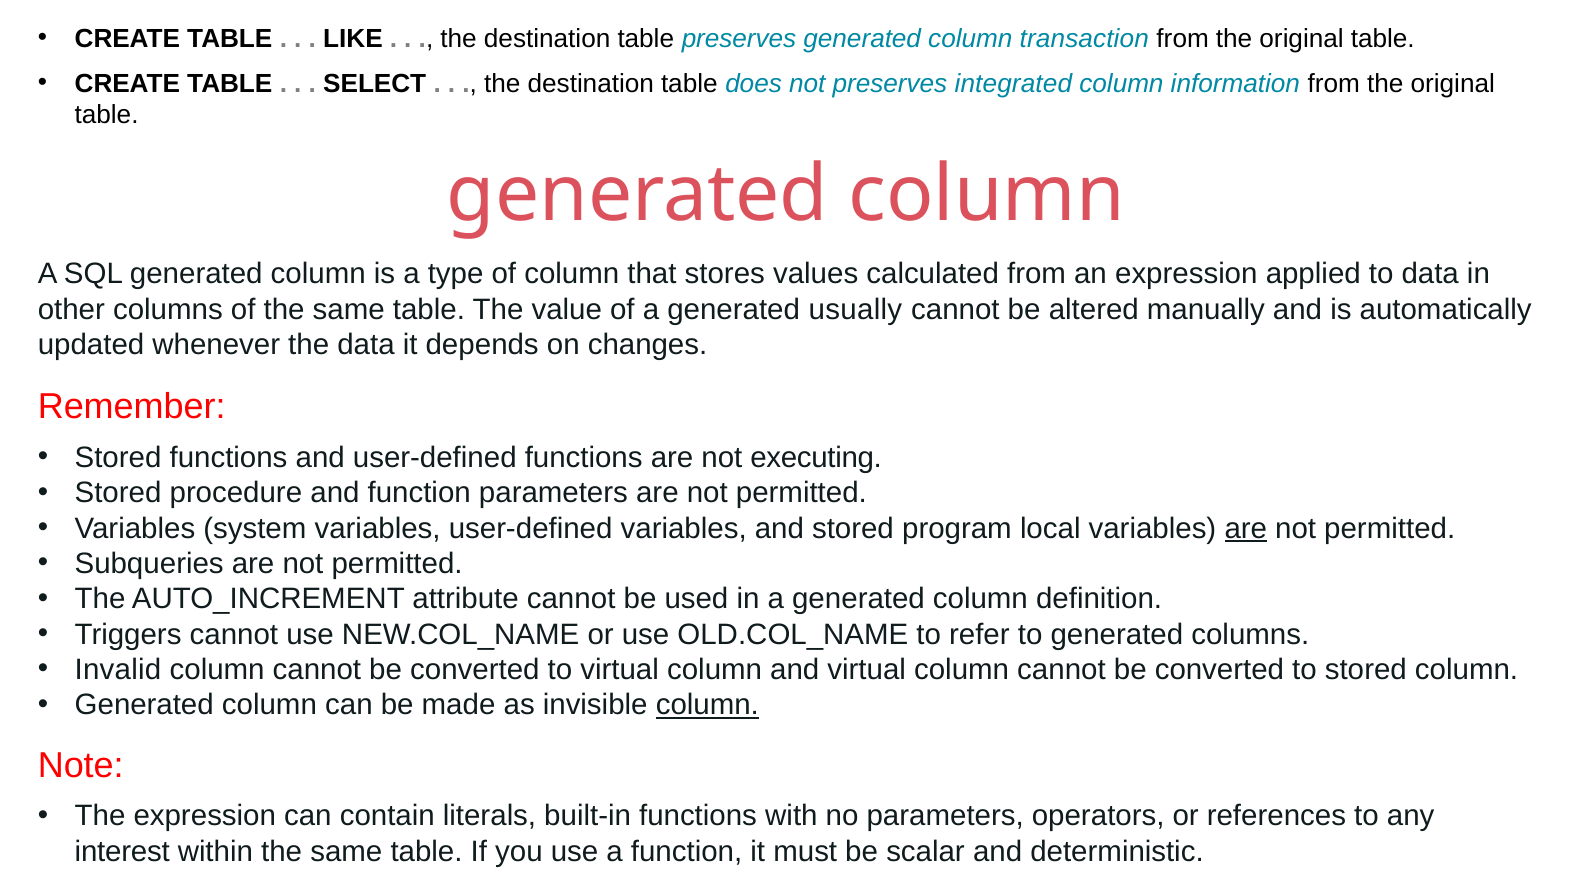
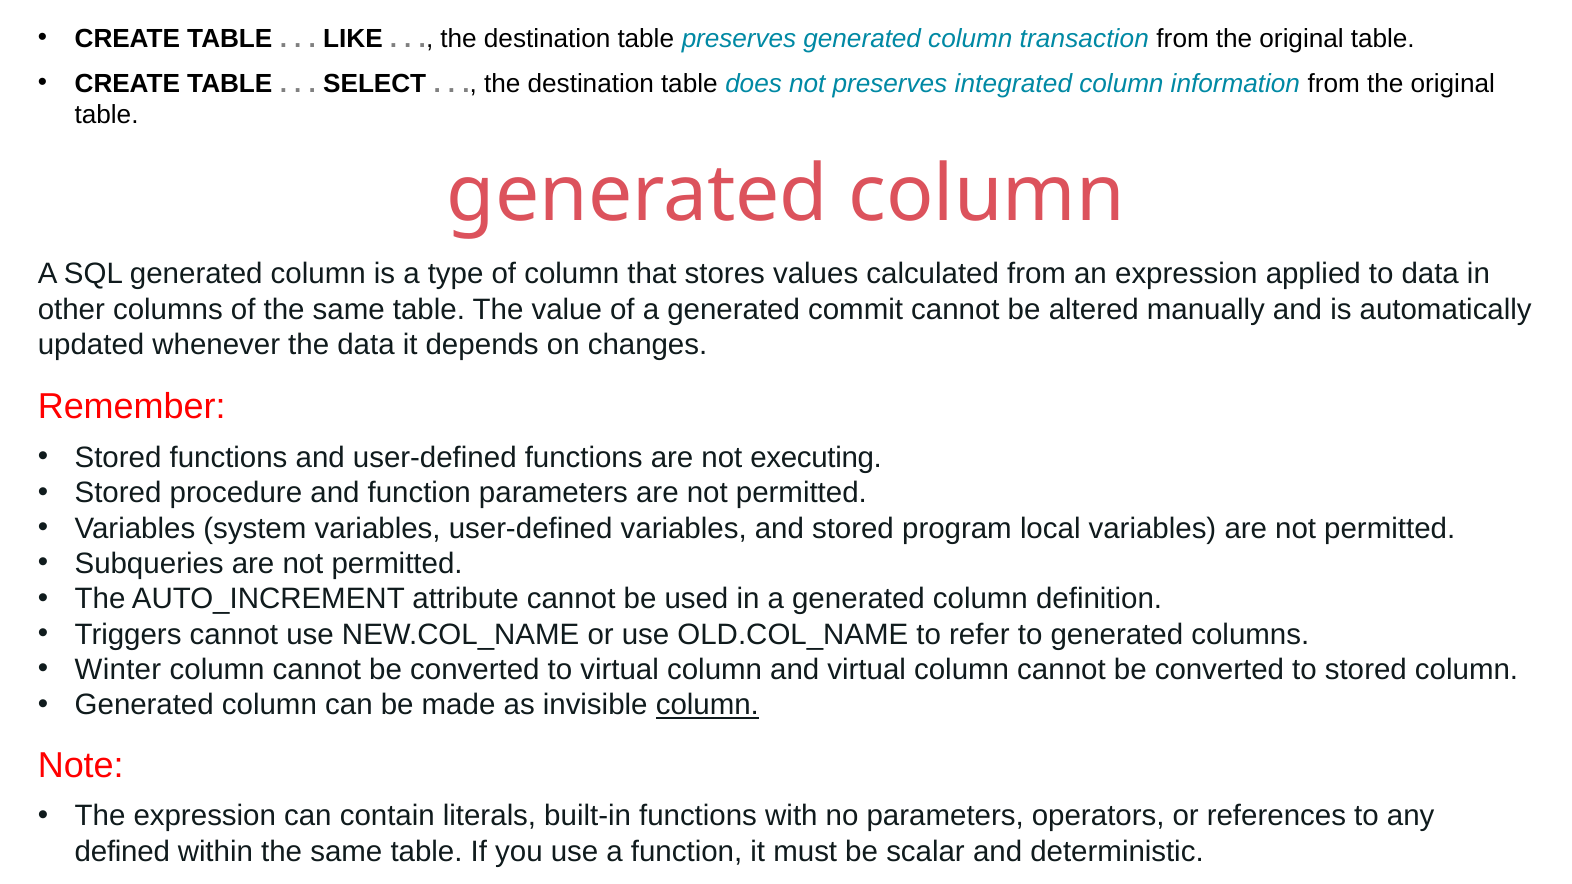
usually: usually -> commit
are at (1246, 528) underline: present -> none
Invalid: Invalid -> Winter
interest: interest -> defined
